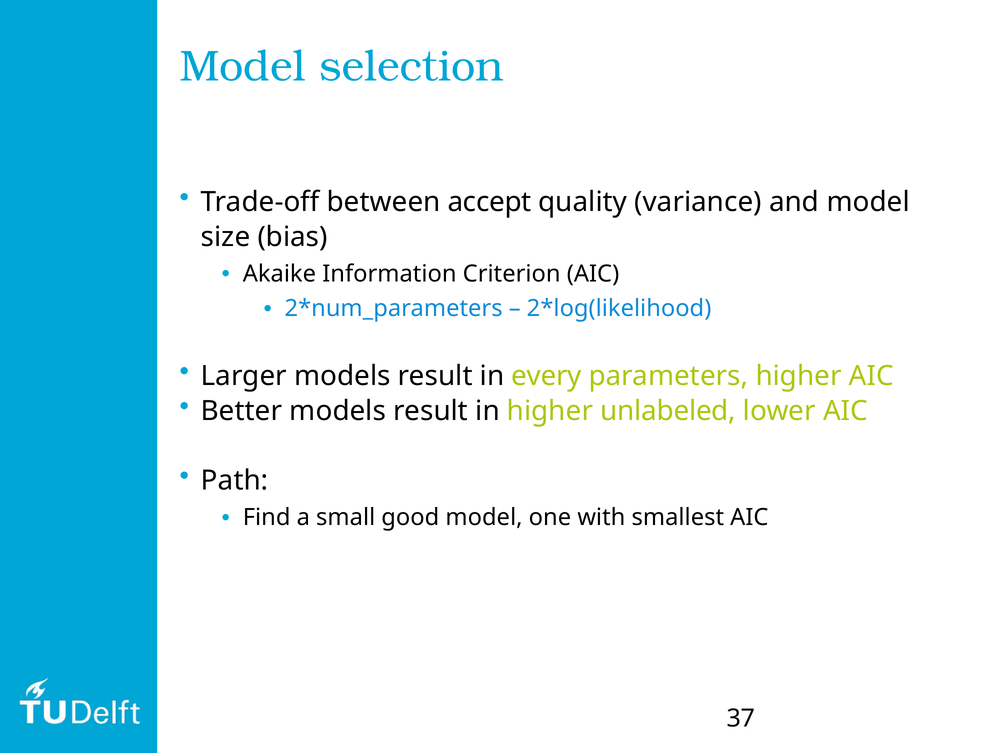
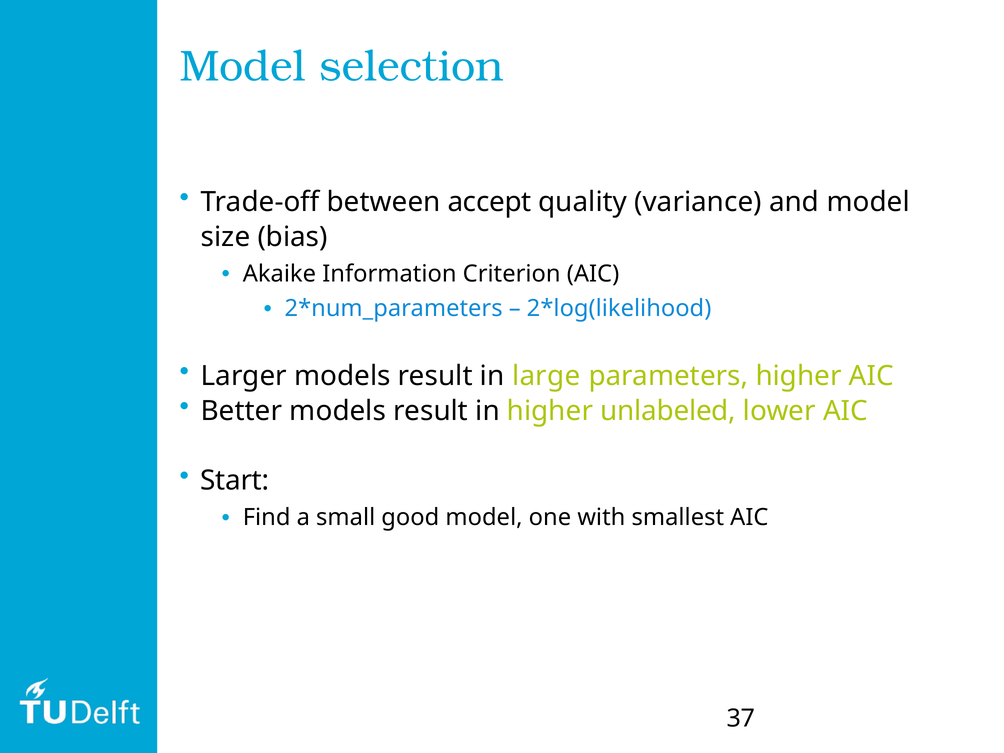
every: every -> large
Path: Path -> Start
